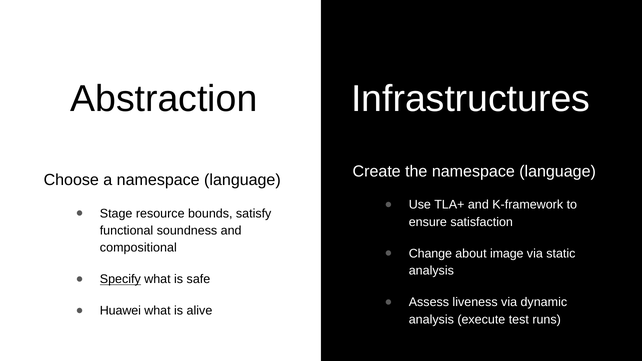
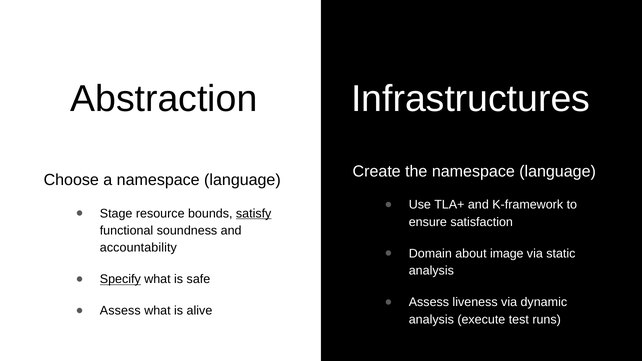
satisfy underline: none -> present
compositional: compositional -> accountability
Change: Change -> Domain
Huawei at (120, 311): Huawei -> Assess
